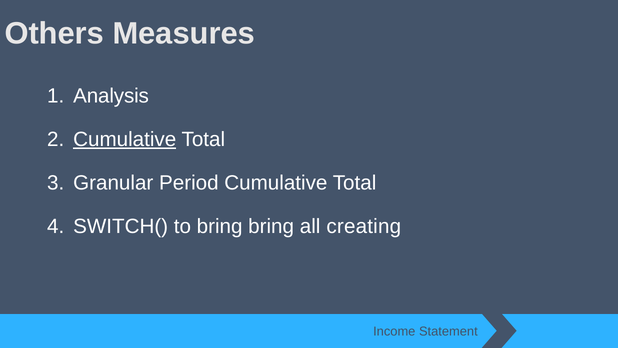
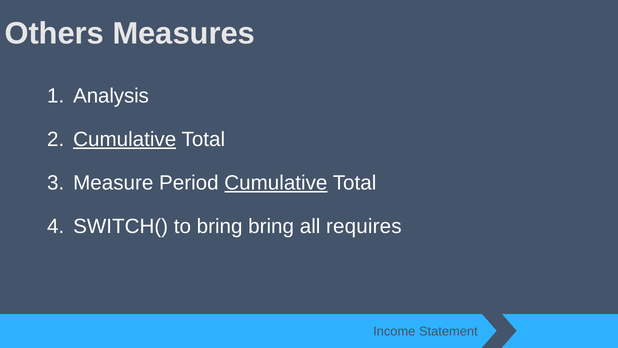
Granular: Granular -> Measure
Cumulative at (276, 183) underline: none -> present
creating: creating -> requires
